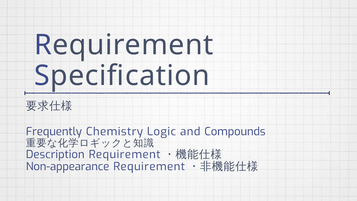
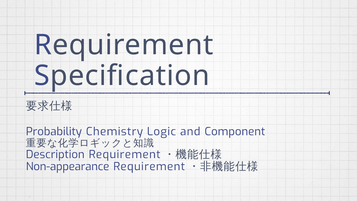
Frequently: Frequently -> Probability
Compounds: Compounds -> Component
